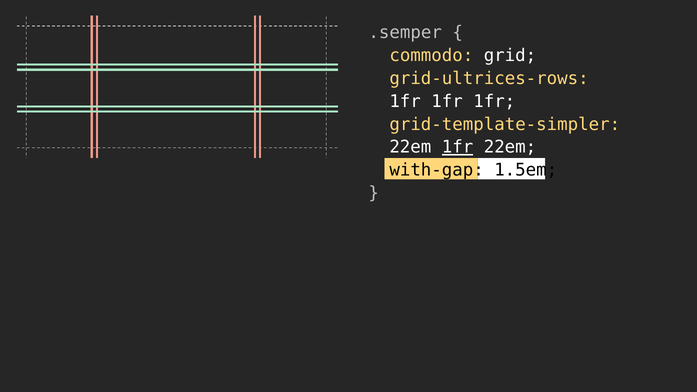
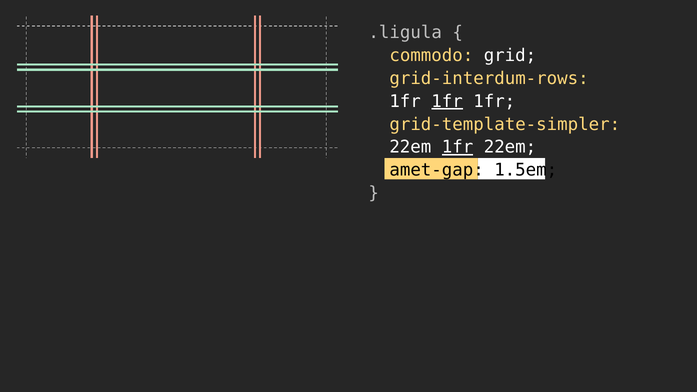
.semper: .semper -> .ligula
grid-ultrices-rows: grid-ultrices-rows -> grid-interdum-rows
1fr at (447, 101) underline: none -> present
with-gap: with-gap -> amet-gap
